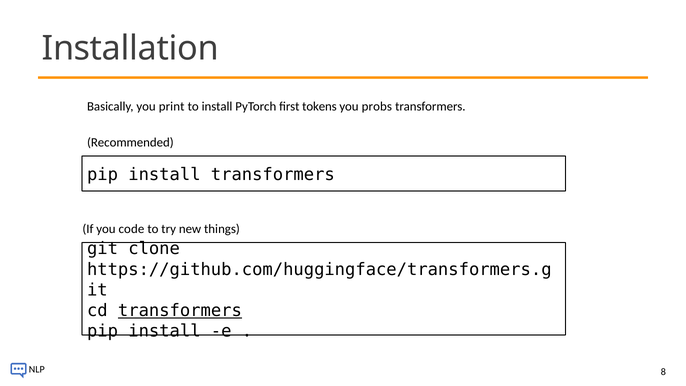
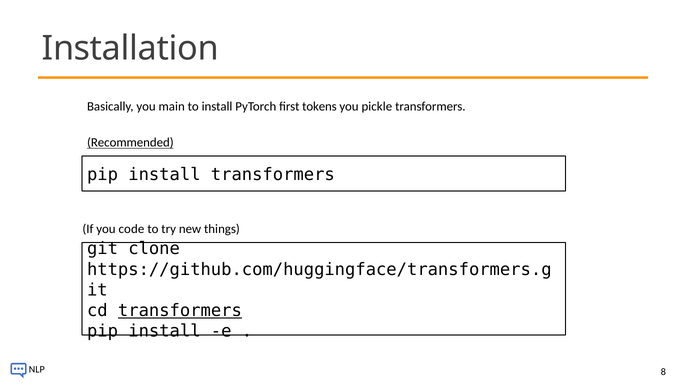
print: print -> main
probs: probs -> pickle
Recommended underline: none -> present
